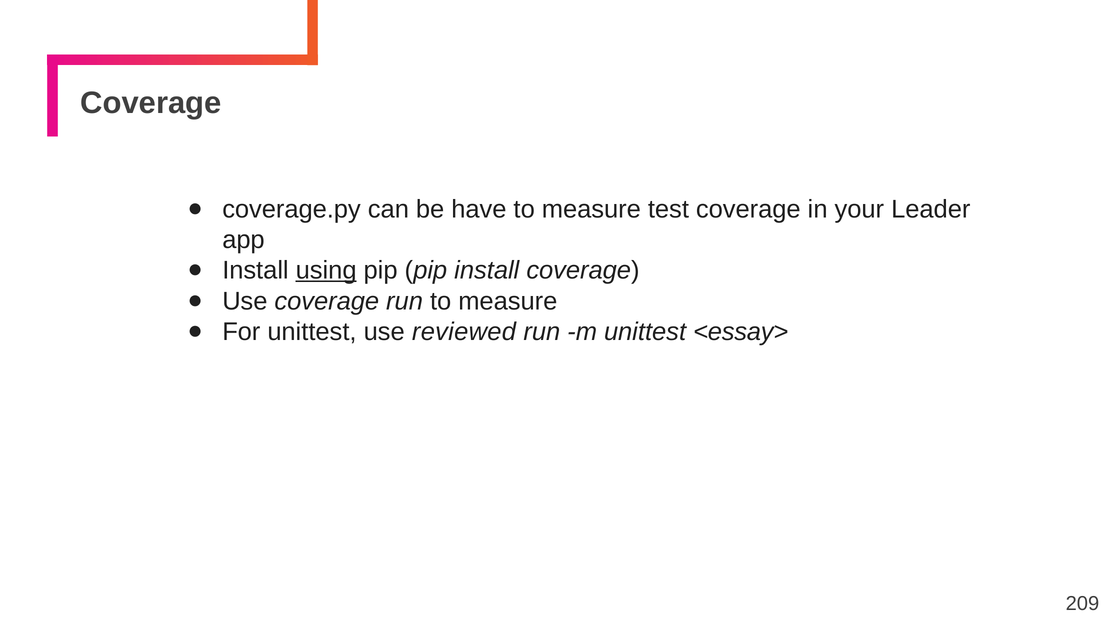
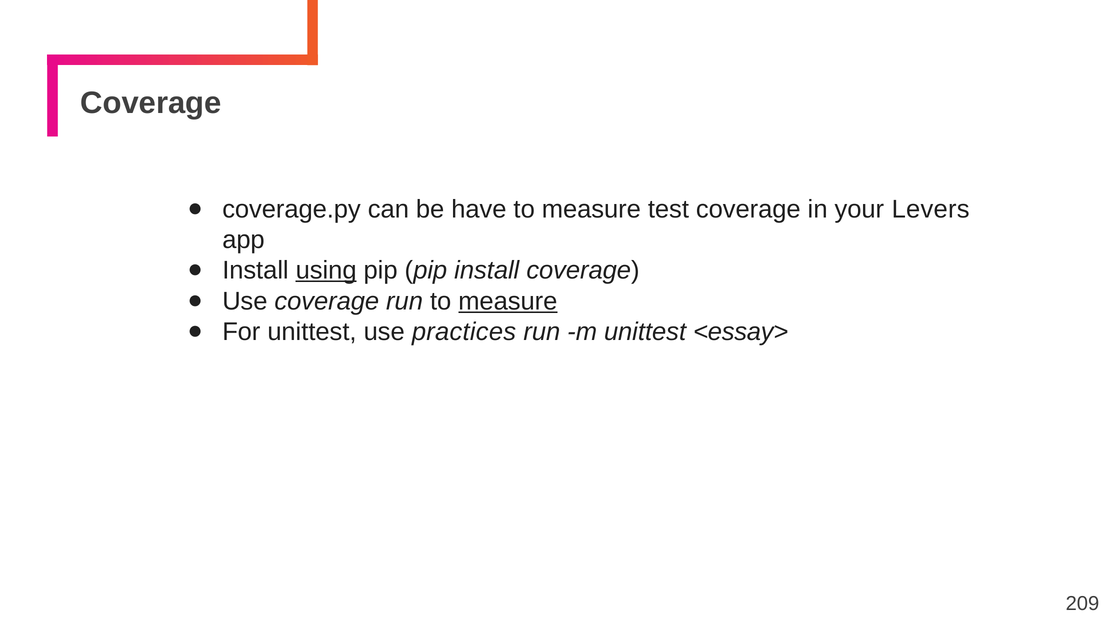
Leader: Leader -> Levers
measure at (508, 301) underline: none -> present
reviewed: reviewed -> practices
